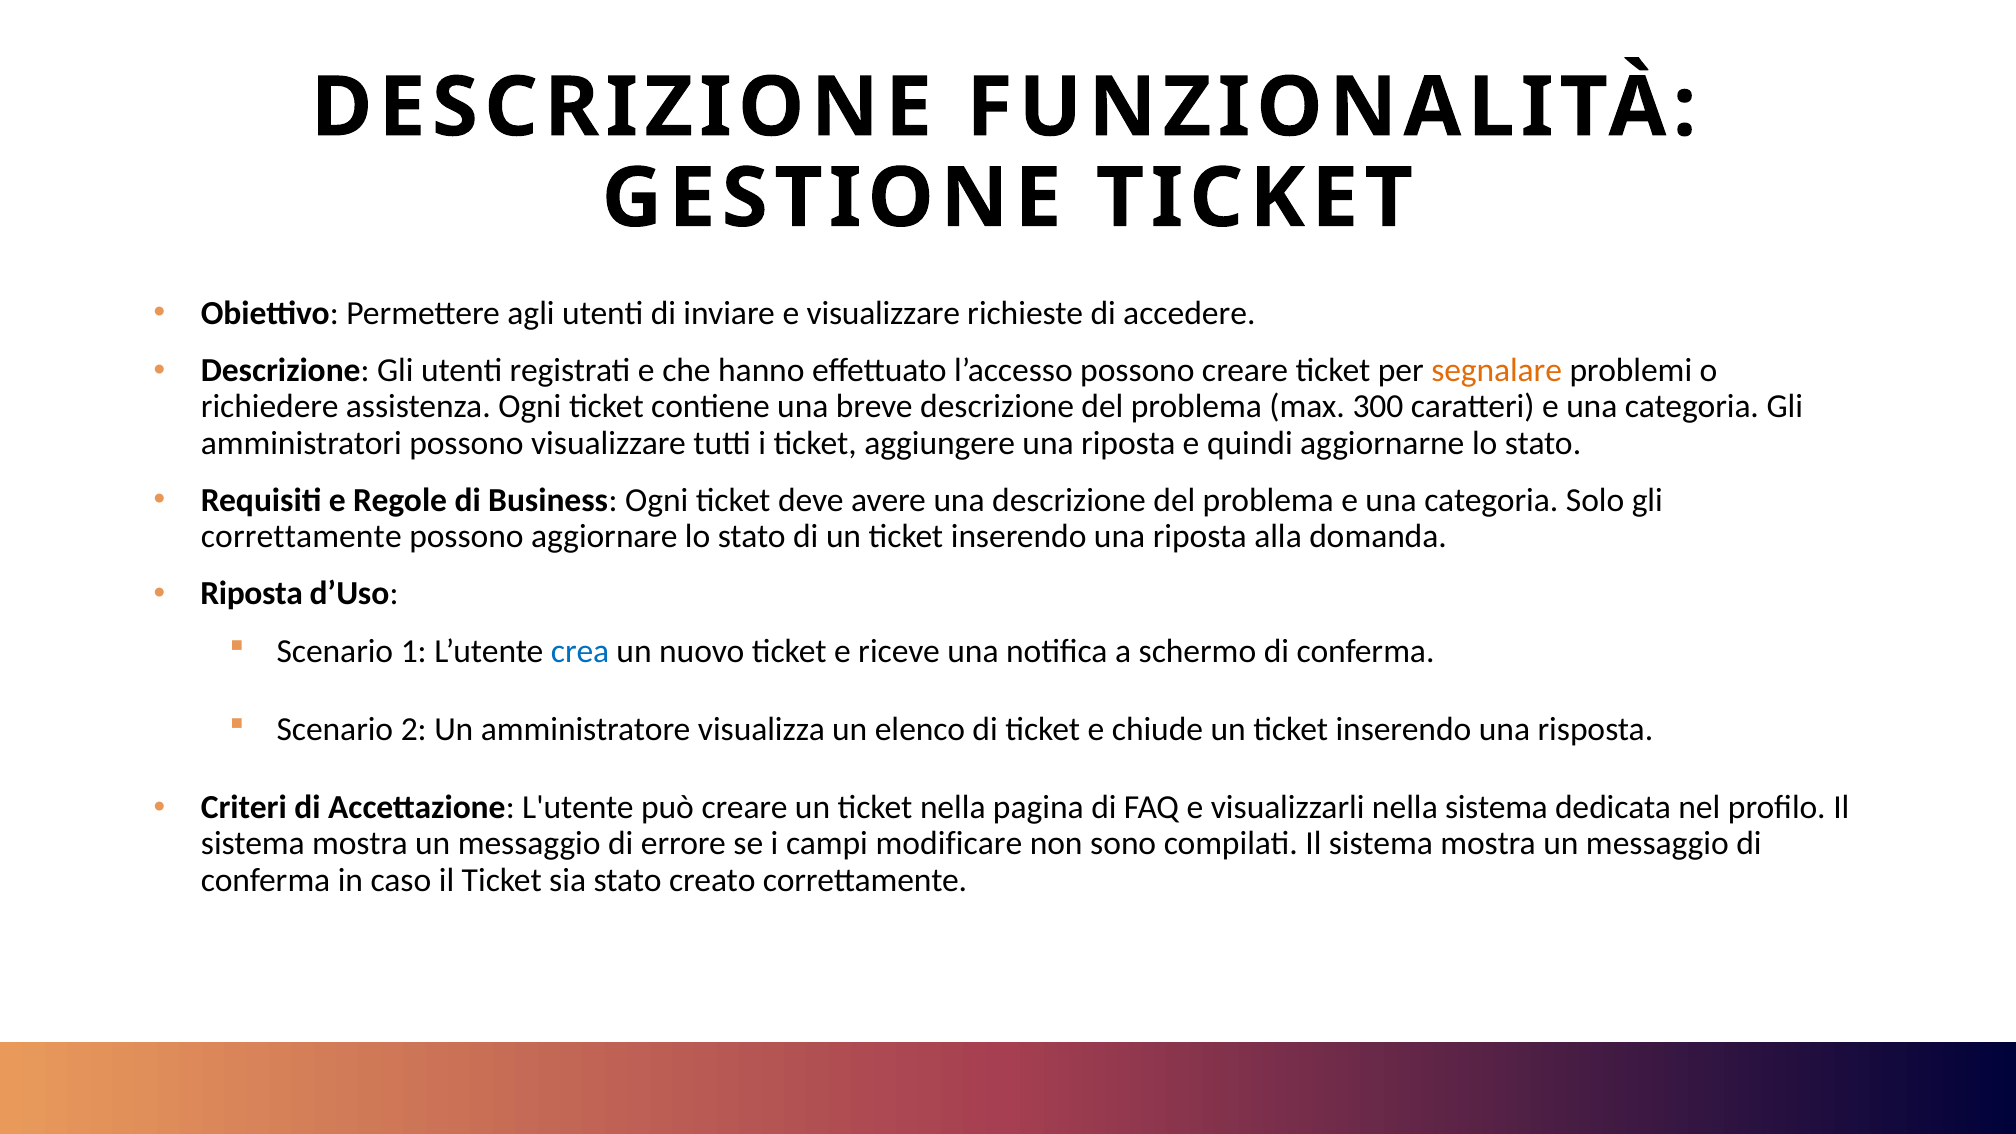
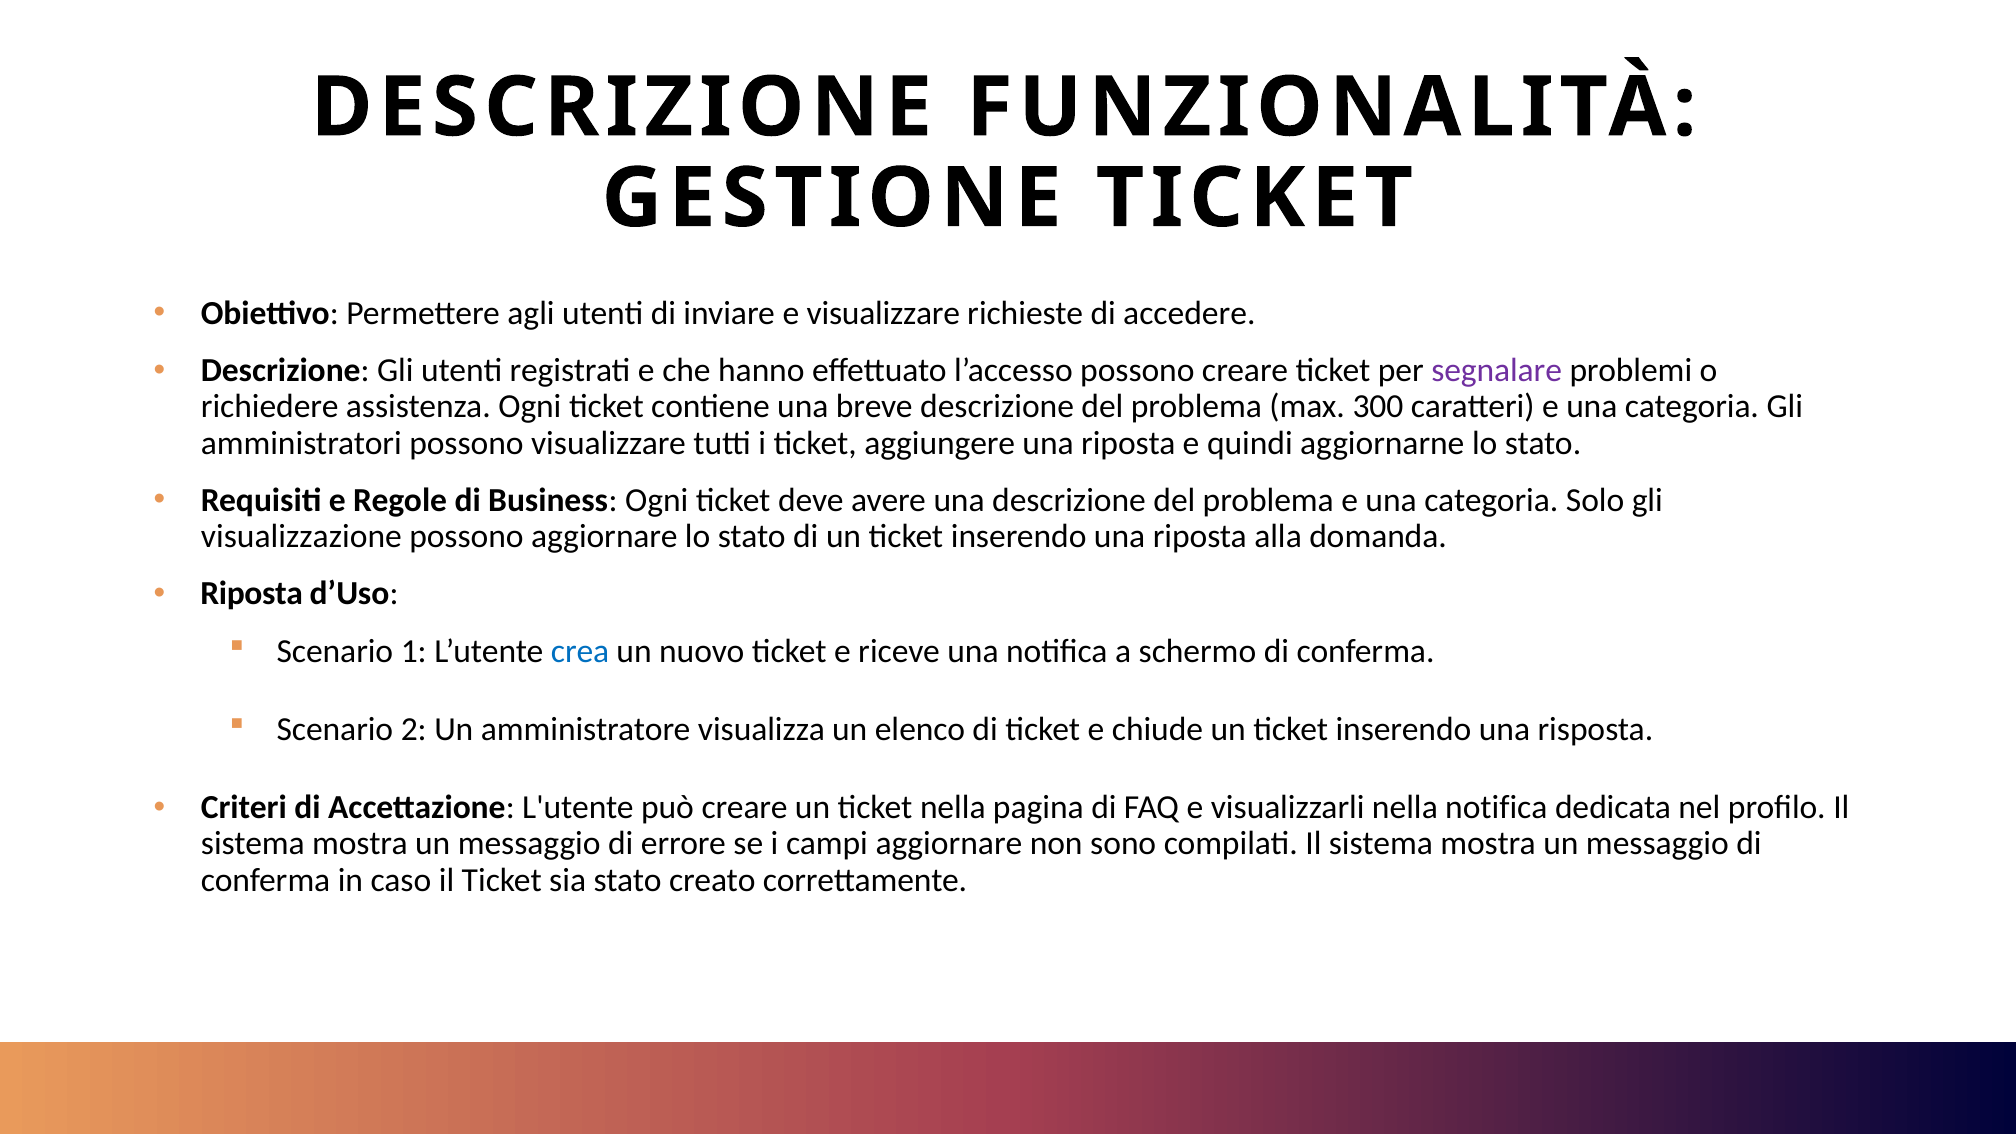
segnalare colour: orange -> purple
correttamente at (301, 537): correttamente -> visualizzazione
nella sistema: sistema -> notifica
campi modificare: modificare -> aggiornare
